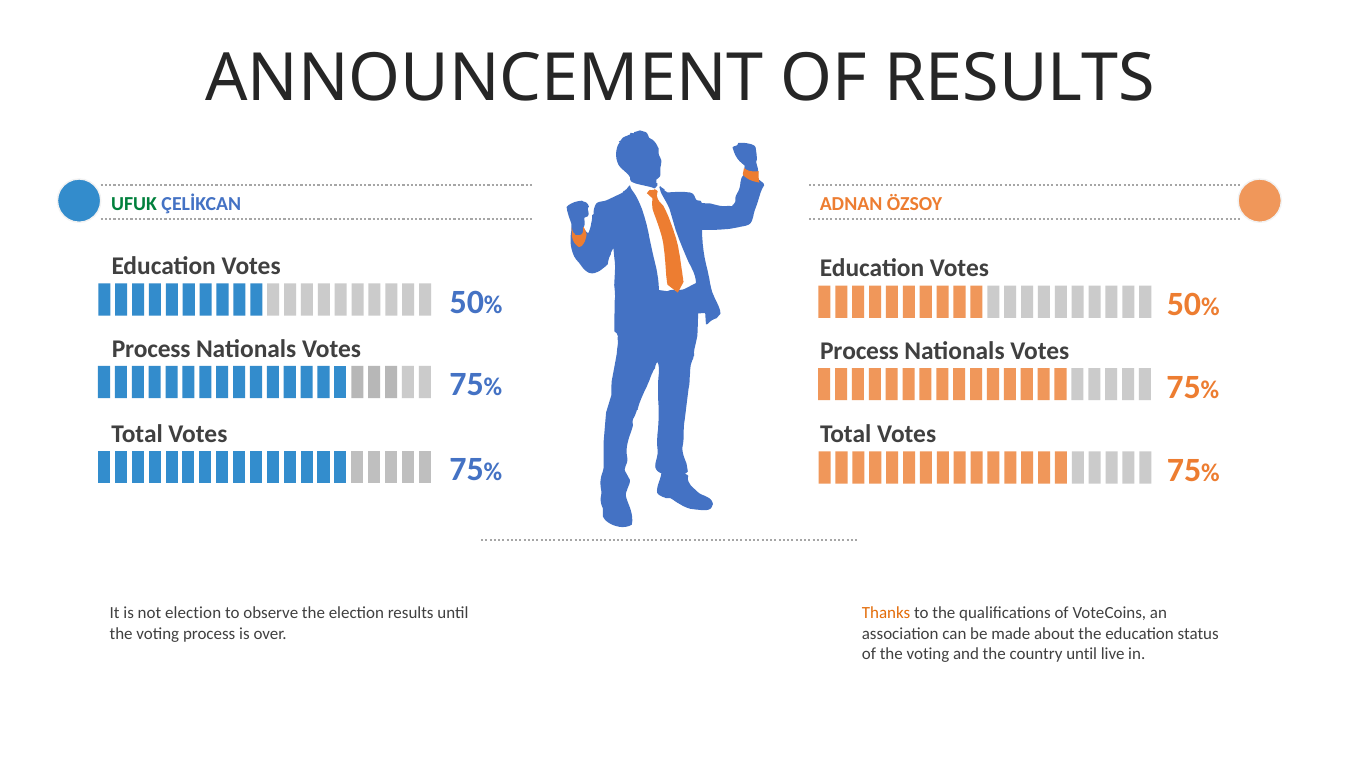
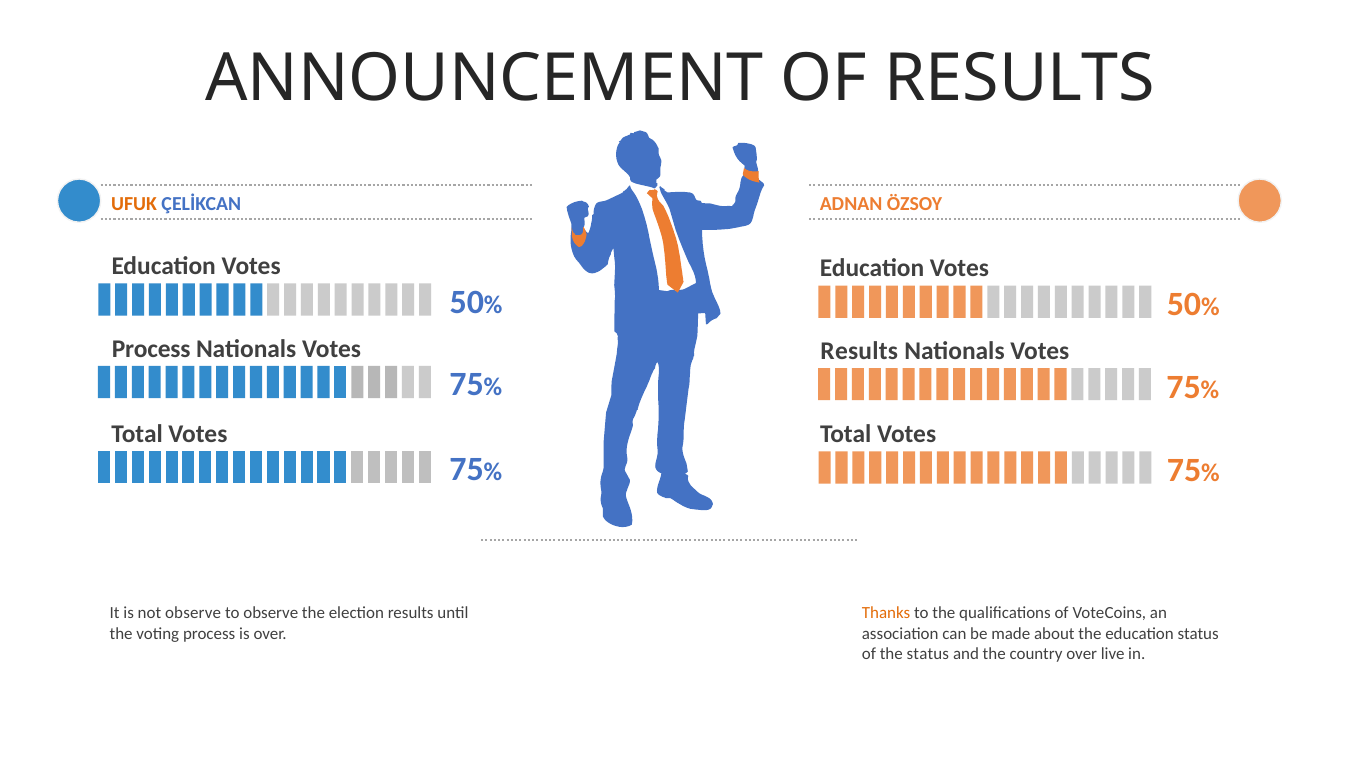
UFUK colour: green -> orange
Process at (859, 351): Process -> Results
not election: election -> observe
of the voting: voting -> status
country until: until -> over
